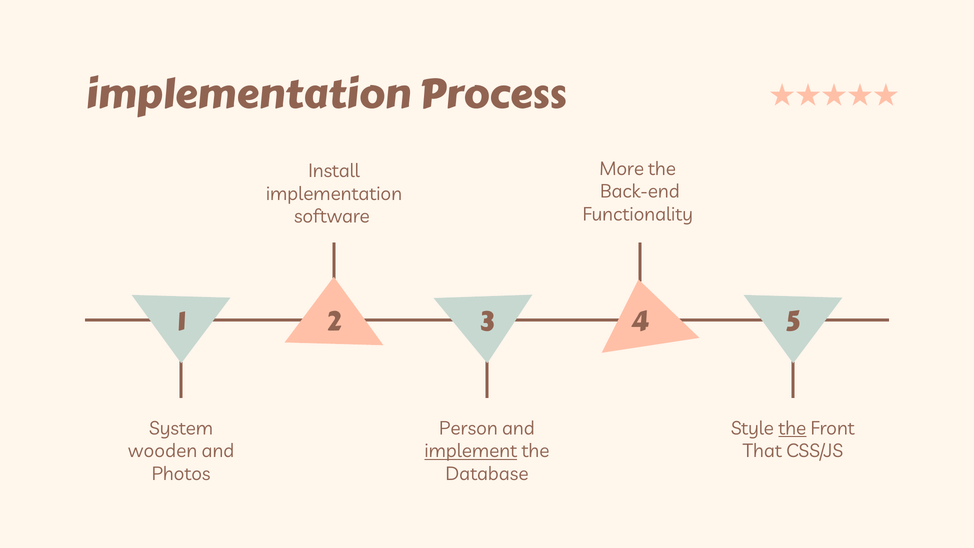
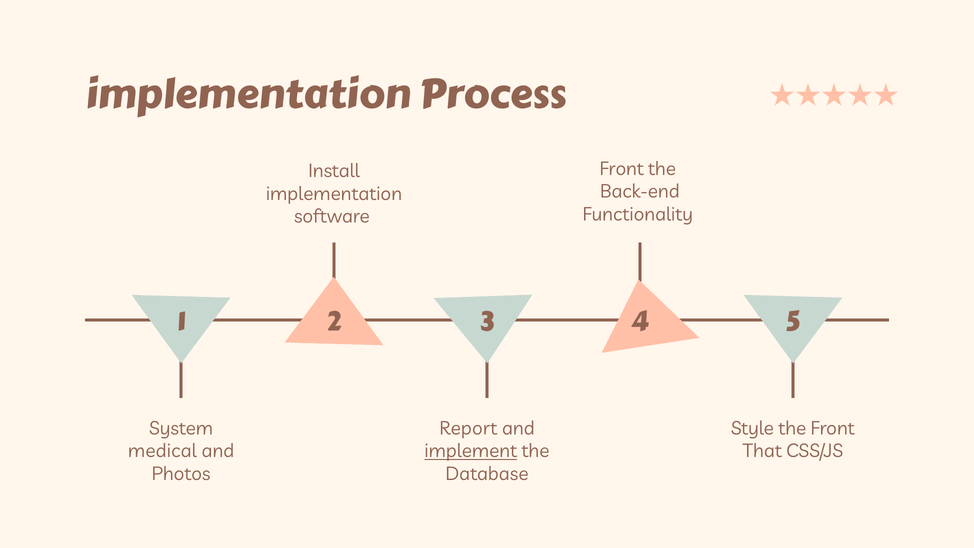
More at (622, 169): More -> Front
Person: Person -> Report
the at (792, 428) underline: present -> none
wooden: wooden -> medical
